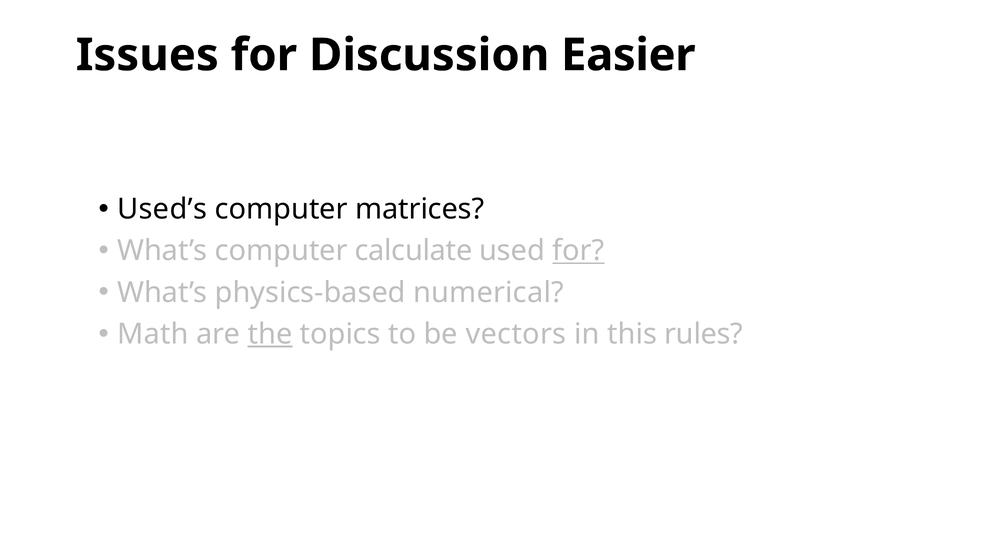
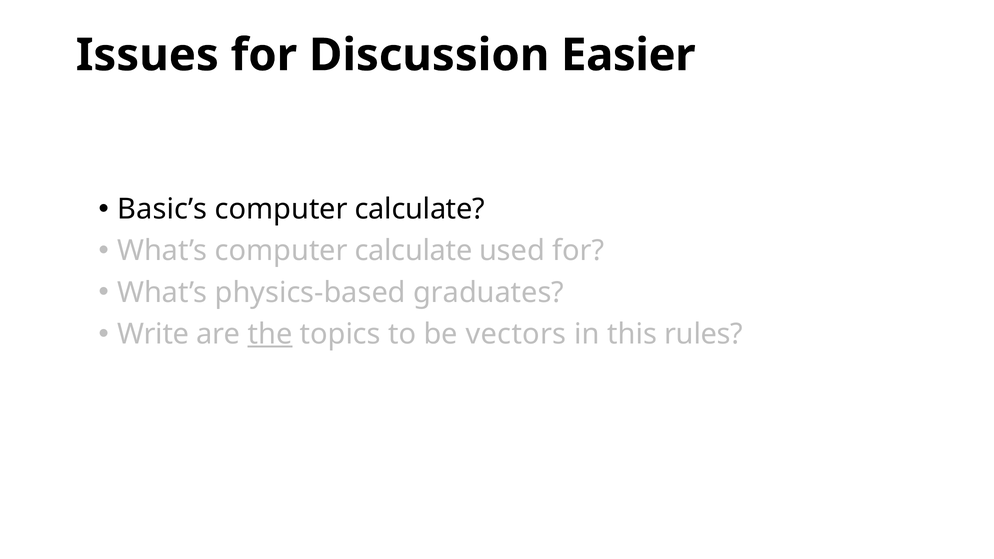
Used’s: Used’s -> Basic’s
matrices at (420, 209): matrices -> calculate
for at (578, 251) underline: present -> none
numerical: numerical -> graduates
Math: Math -> Write
